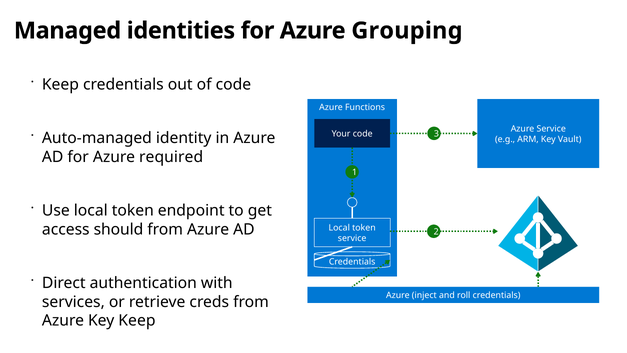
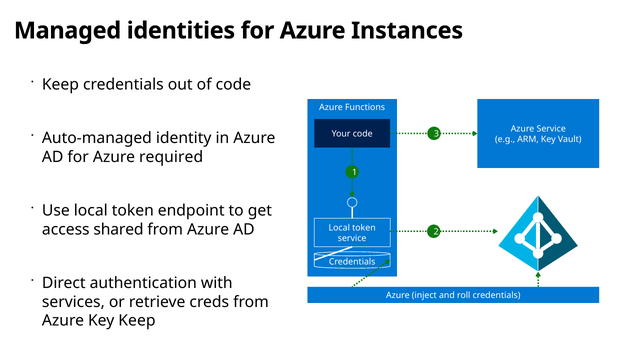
Grouping: Grouping -> Instances
should: should -> shared
